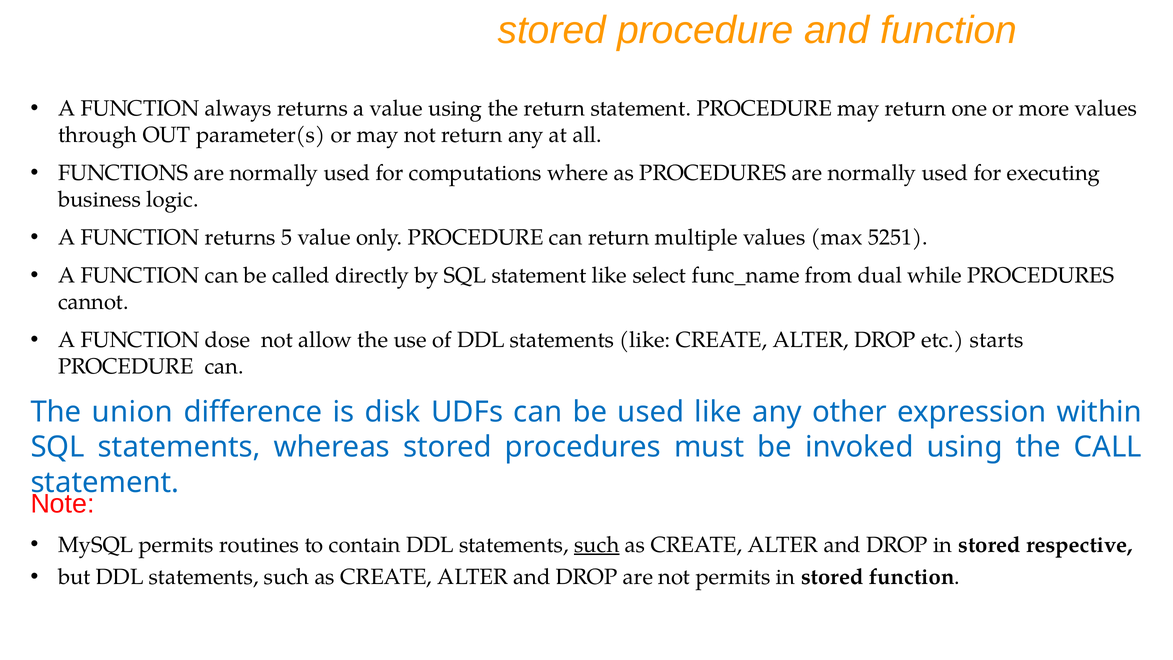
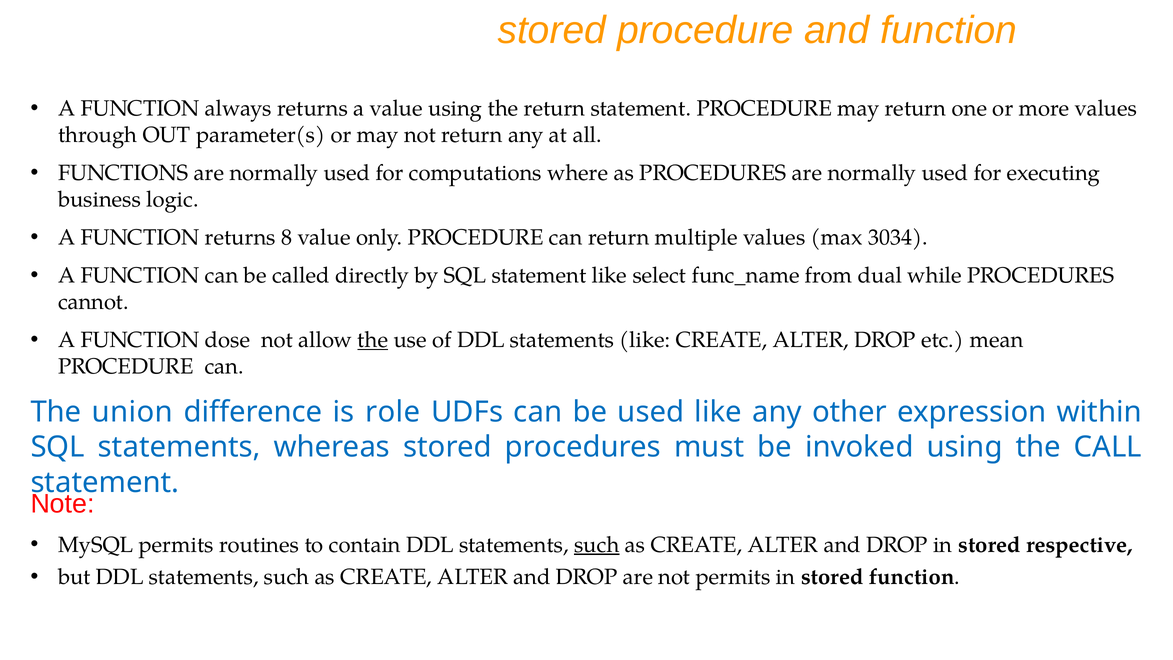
5: 5 -> 8
5251: 5251 -> 3034
the at (373, 340) underline: none -> present
starts: starts -> mean
disk: disk -> role
